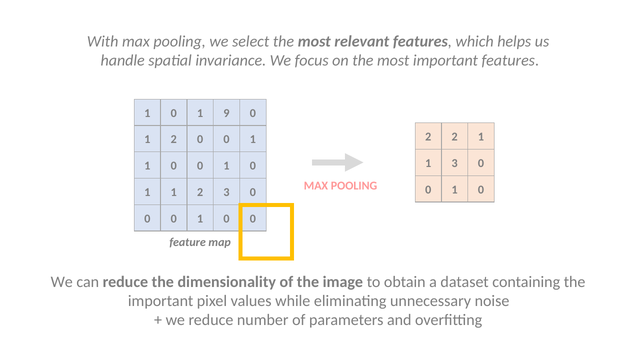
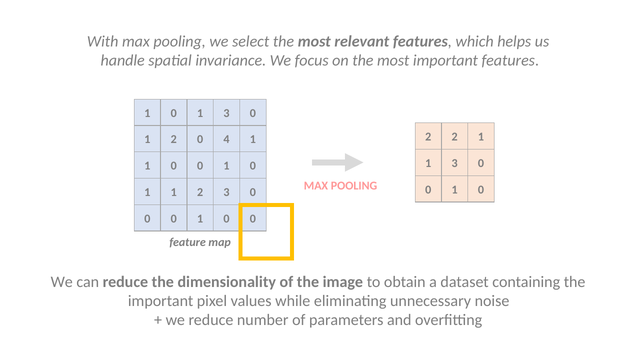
1 9: 9 -> 3
0 at (227, 140): 0 -> 4
